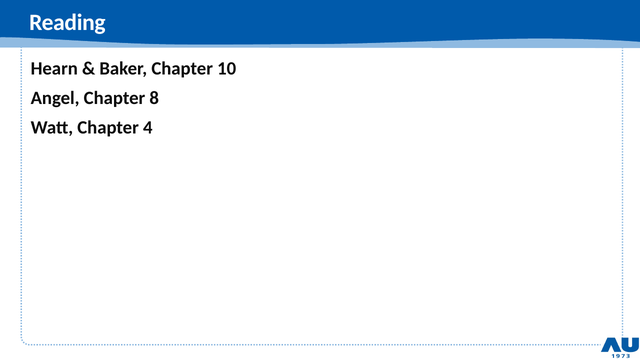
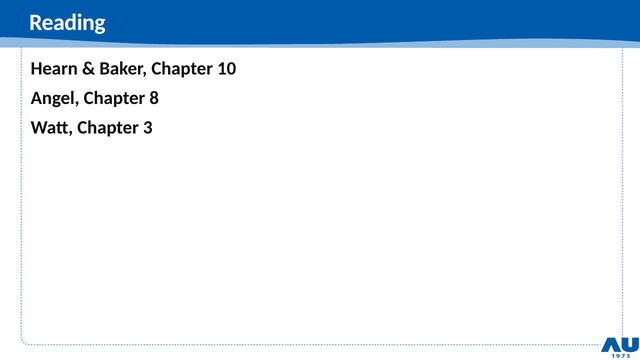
4: 4 -> 3
